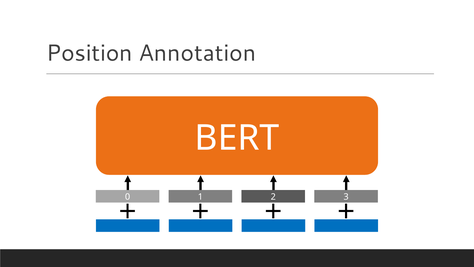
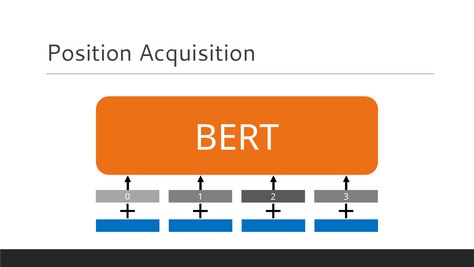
Annotation: Annotation -> Acquisition
